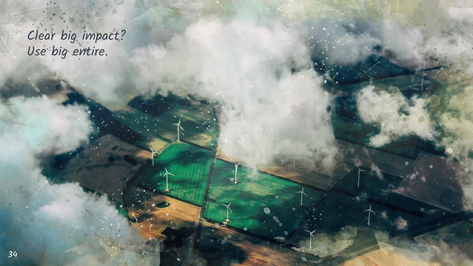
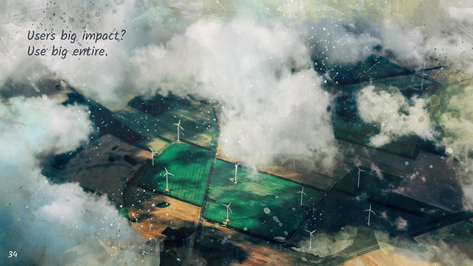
Clear: Clear -> Users
